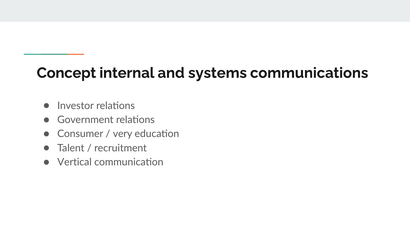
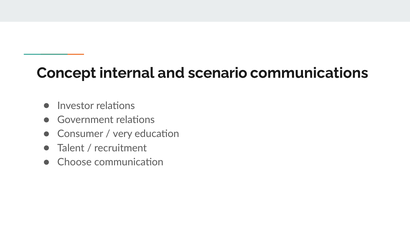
systems: systems -> scenario
Vertical: Vertical -> Choose
